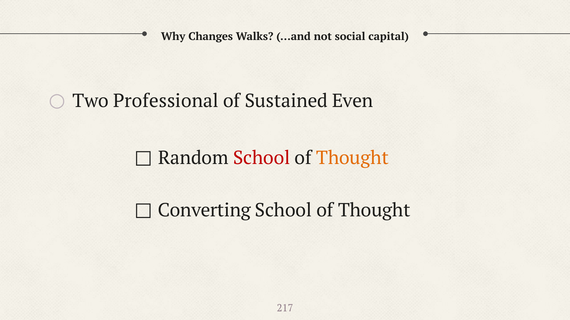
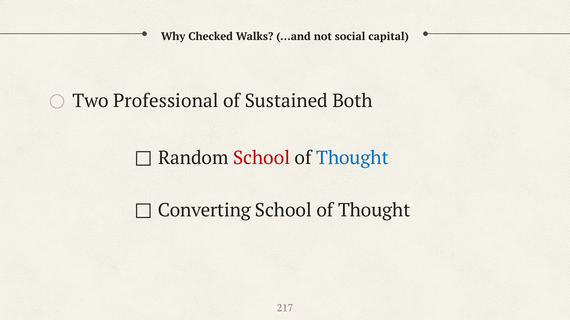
Changes: Changes -> Checked
Even: Even -> Both
Thought at (353, 158) colour: orange -> blue
